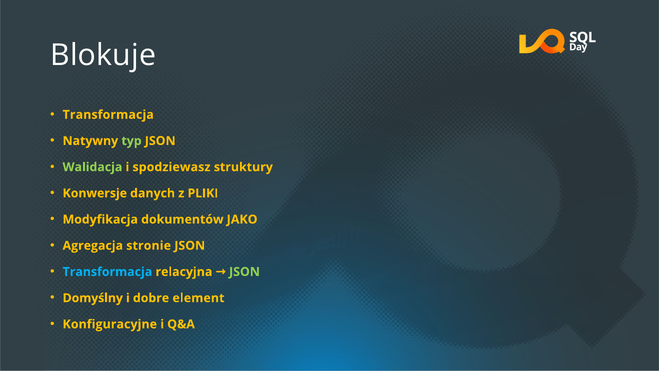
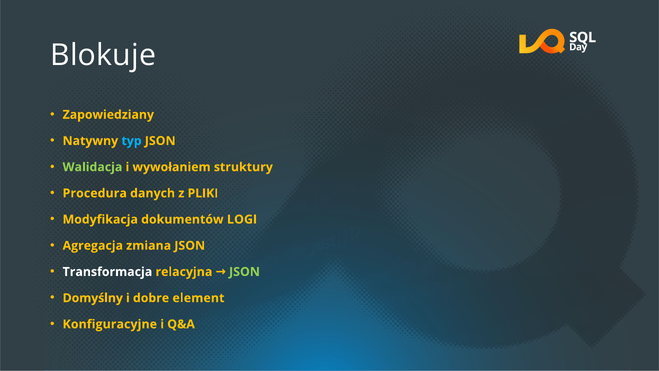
Transformacja at (108, 115): Transformacja -> Zapowiedziany
typ colour: light green -> light blue
spodziewasz: spodziewasz -> wywołaniem
Konwersje: Konwersje -> Procedura
JAKO: JAKO -> LOGI
stronie: stronie -> zmiana
Transformacja at (107, 272) colour: light blue -> white
